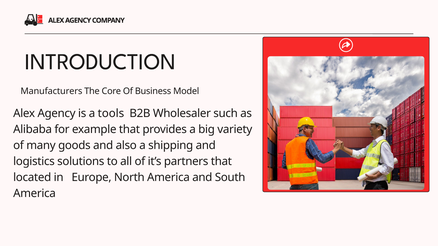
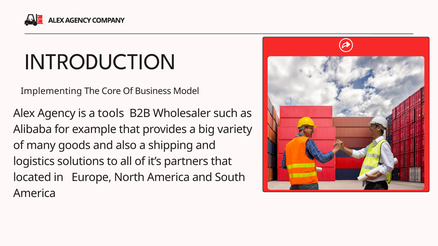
Manufacturers: Manufacturers -> Implementing
